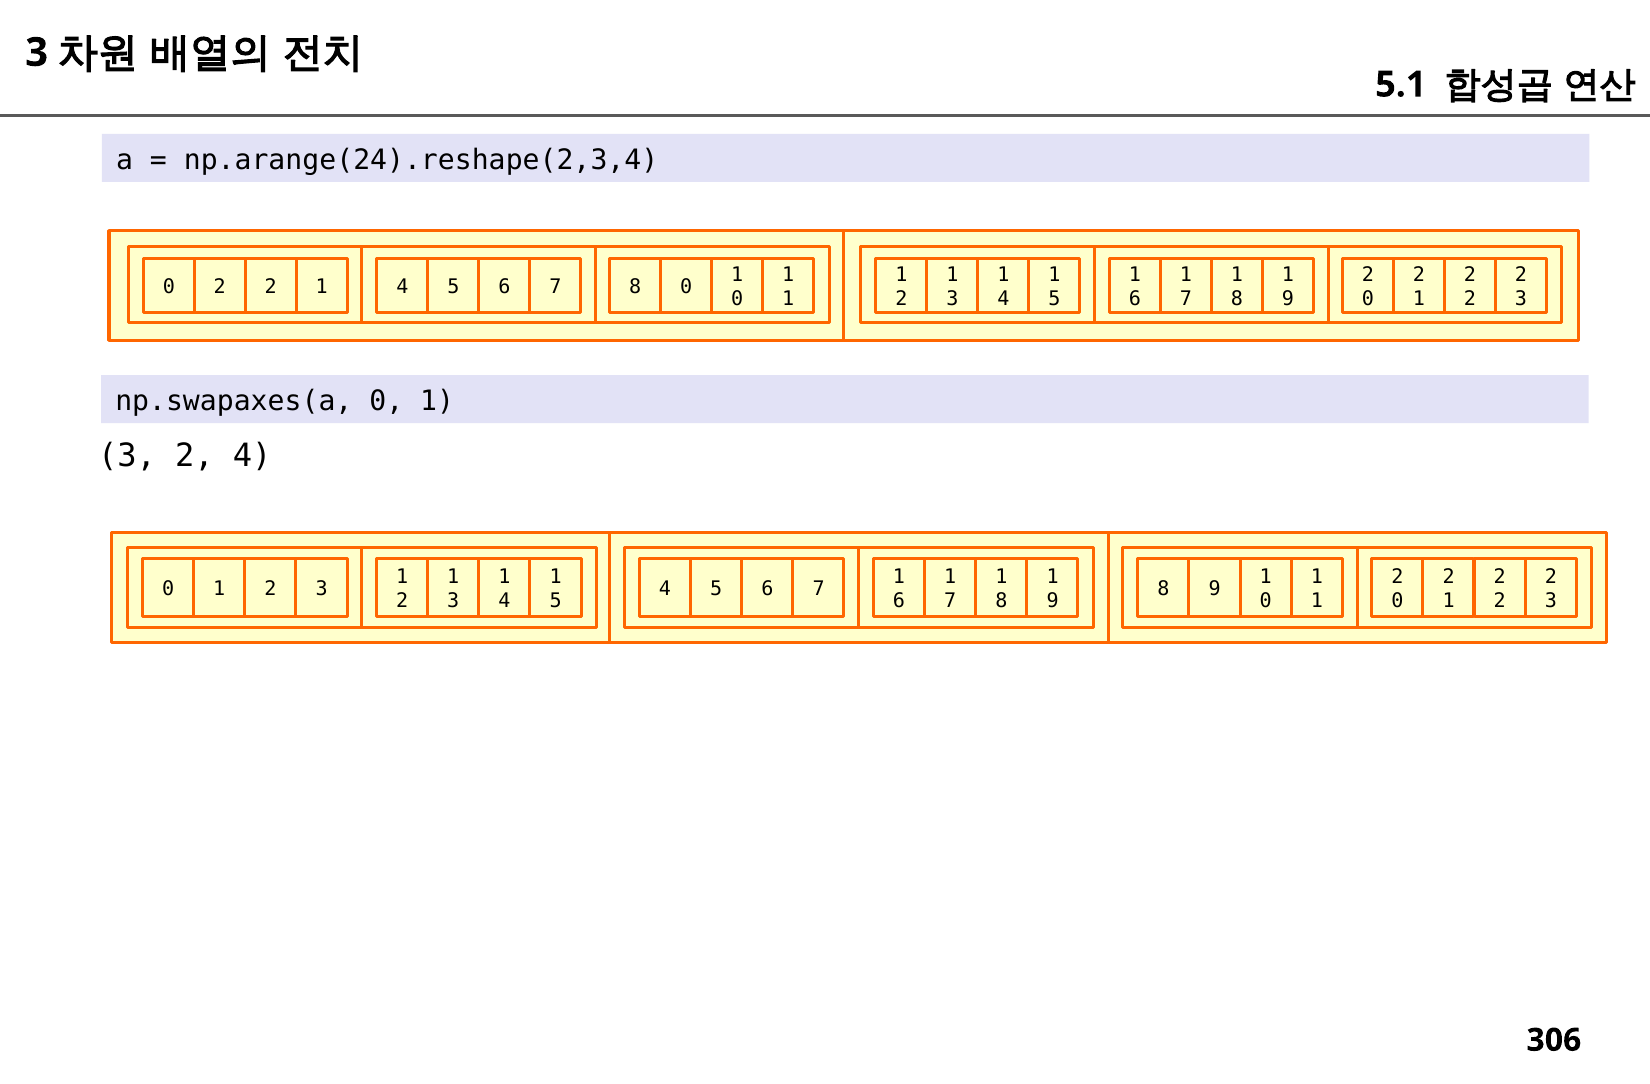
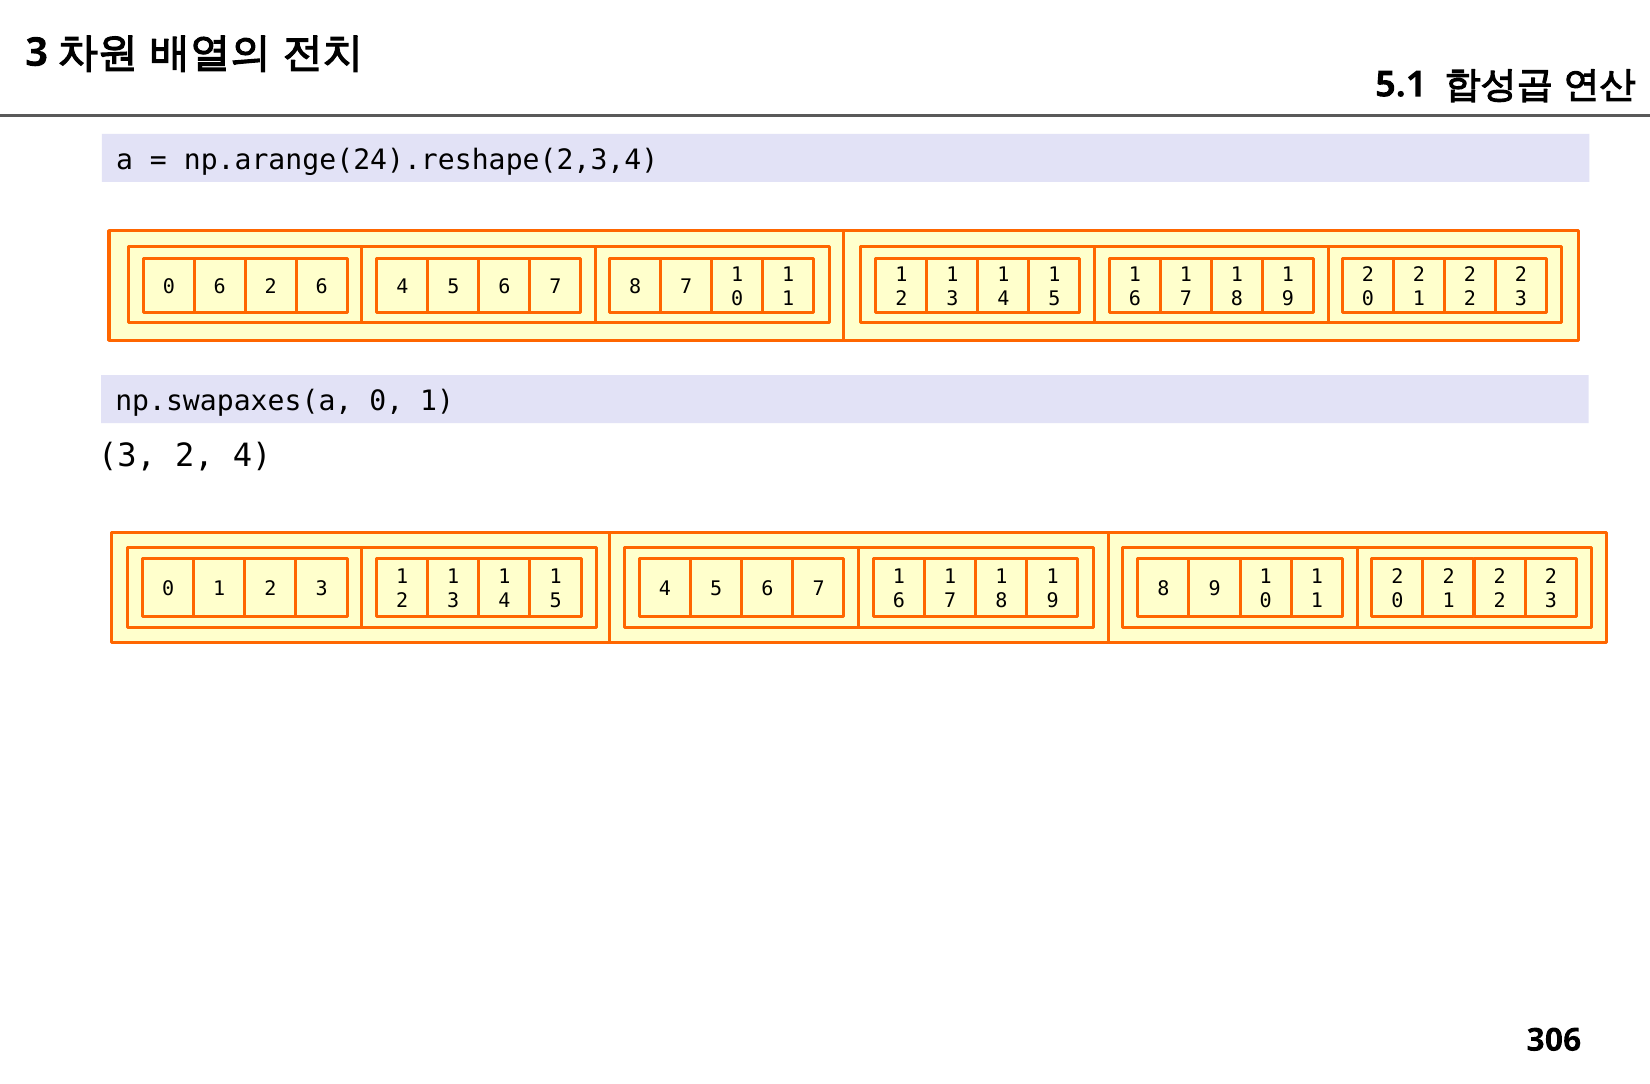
2 at (220, 287): 2 -> 6
1 at (322, 287): 1 -> 6
8 0: 0 -> 7
